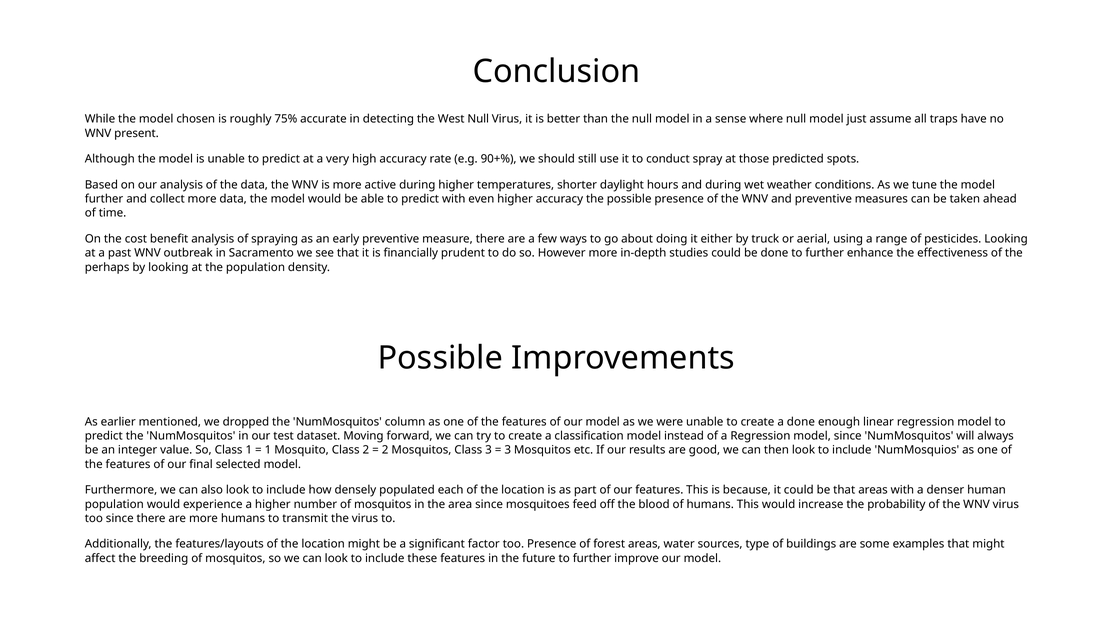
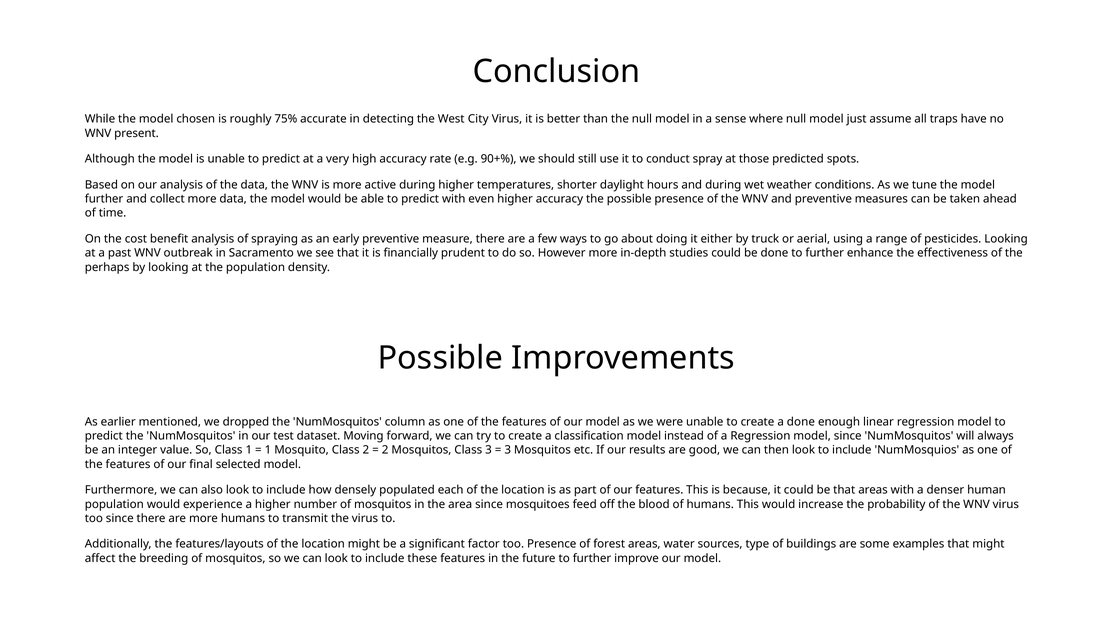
West Null: Null -> City
